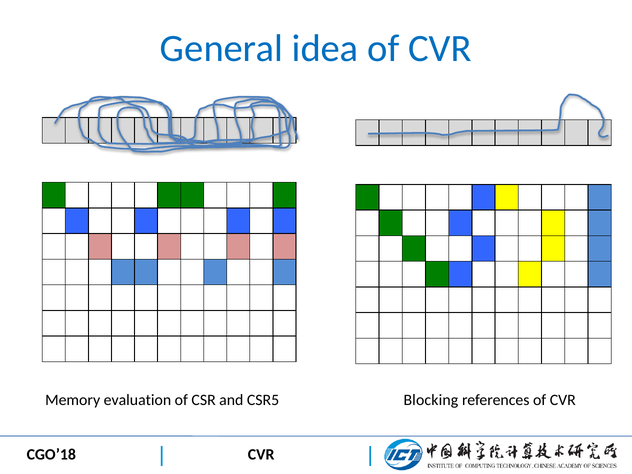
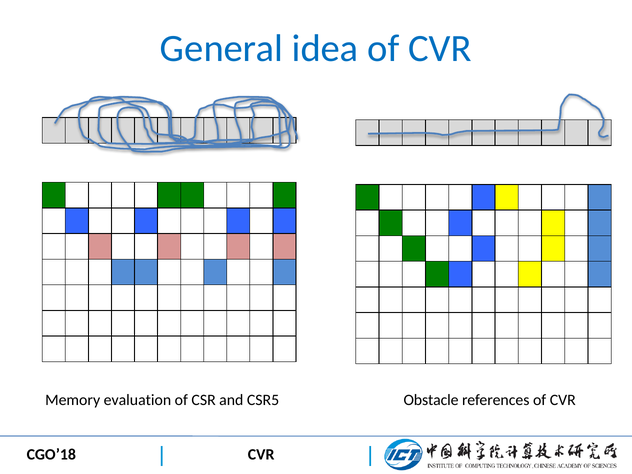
Blocking: Blocking -> Obstacle
